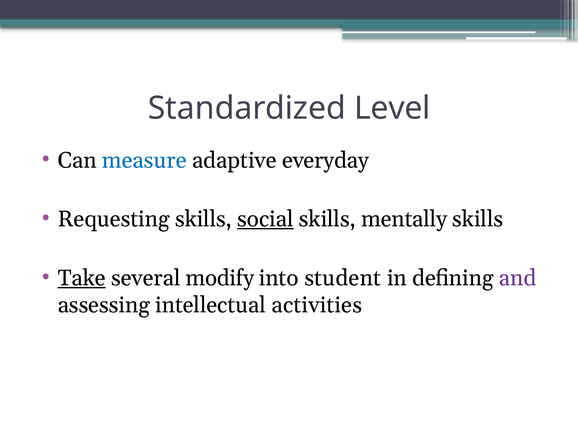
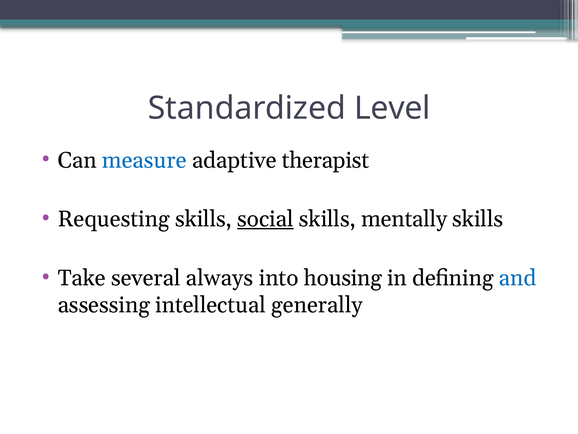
everyday: everyday -> therapist
Take underline: present -> none
modify: modify -> always
student: student -> housing
and colour: purple -> blue
activities: activities -> generally
